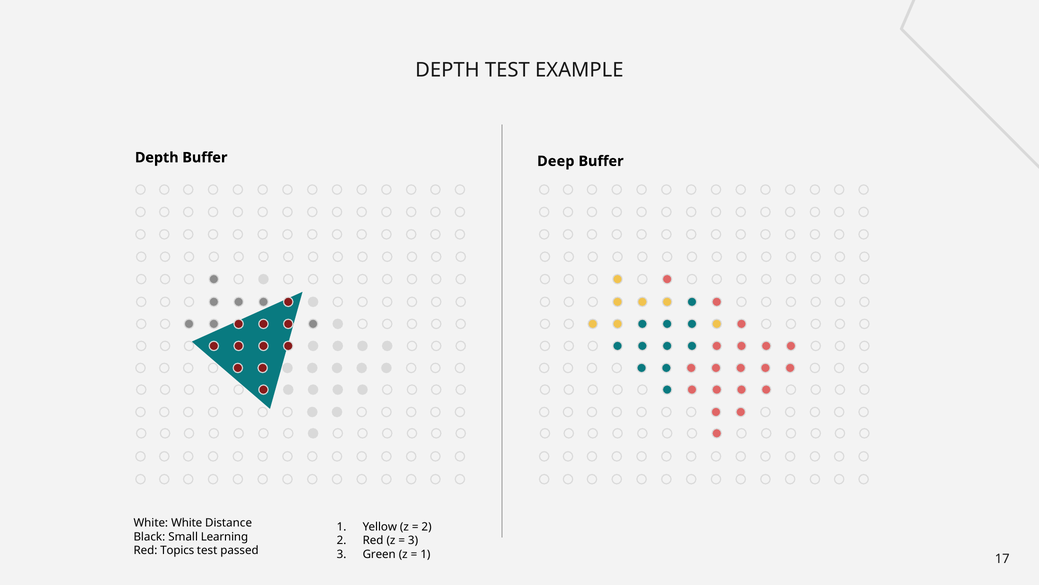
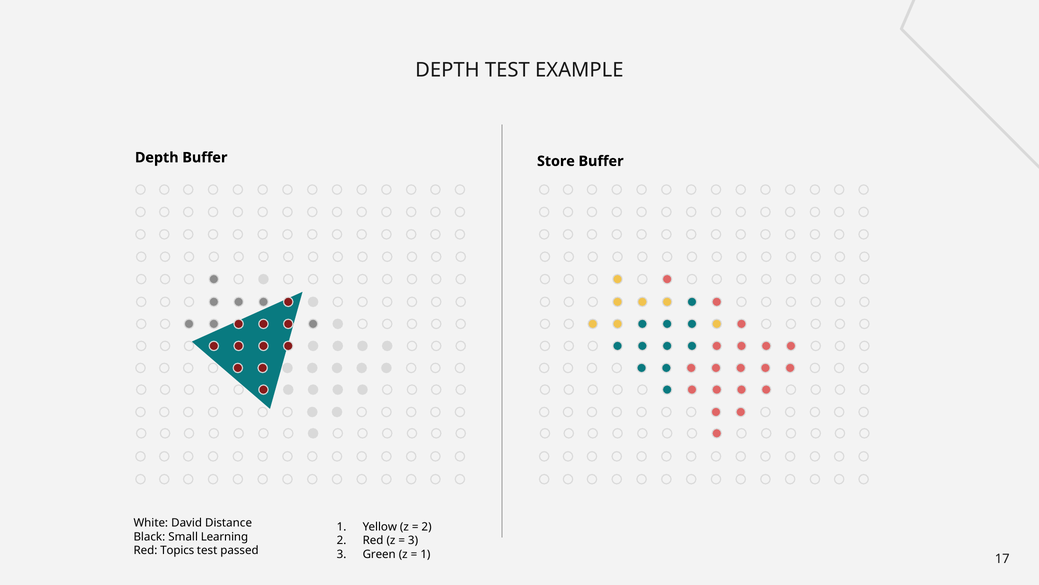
Deep: Deep -> Store
White White: White -> David
